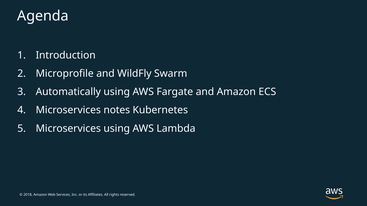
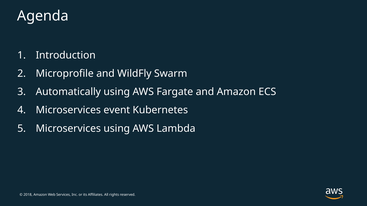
notes: notes -> event
